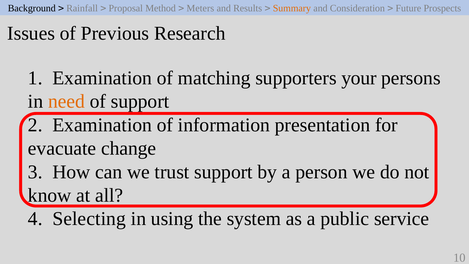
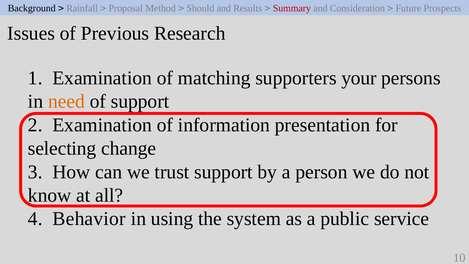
Meters: Meters -> Should
Summary colour: orange -> red
evacuate: evacuate -> selecting
Selecting: Selecting -> Behavior
